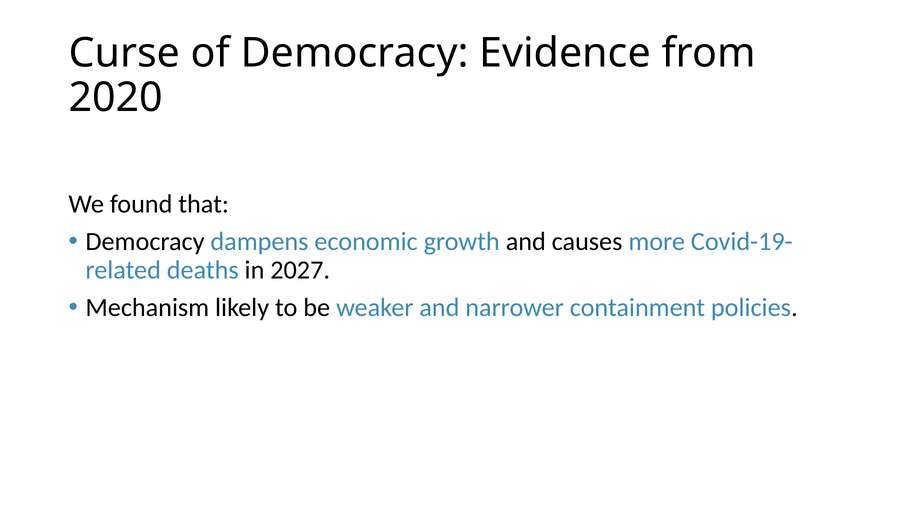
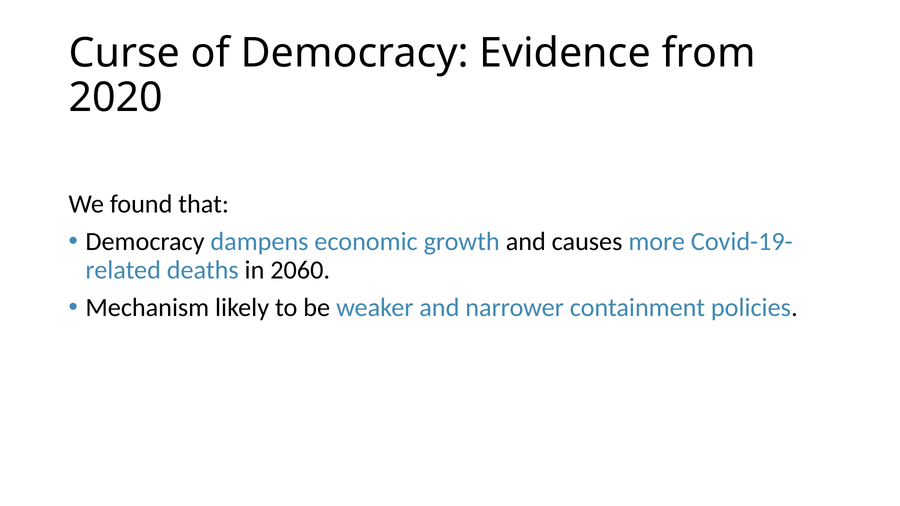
2027: 2027 -> 2060
